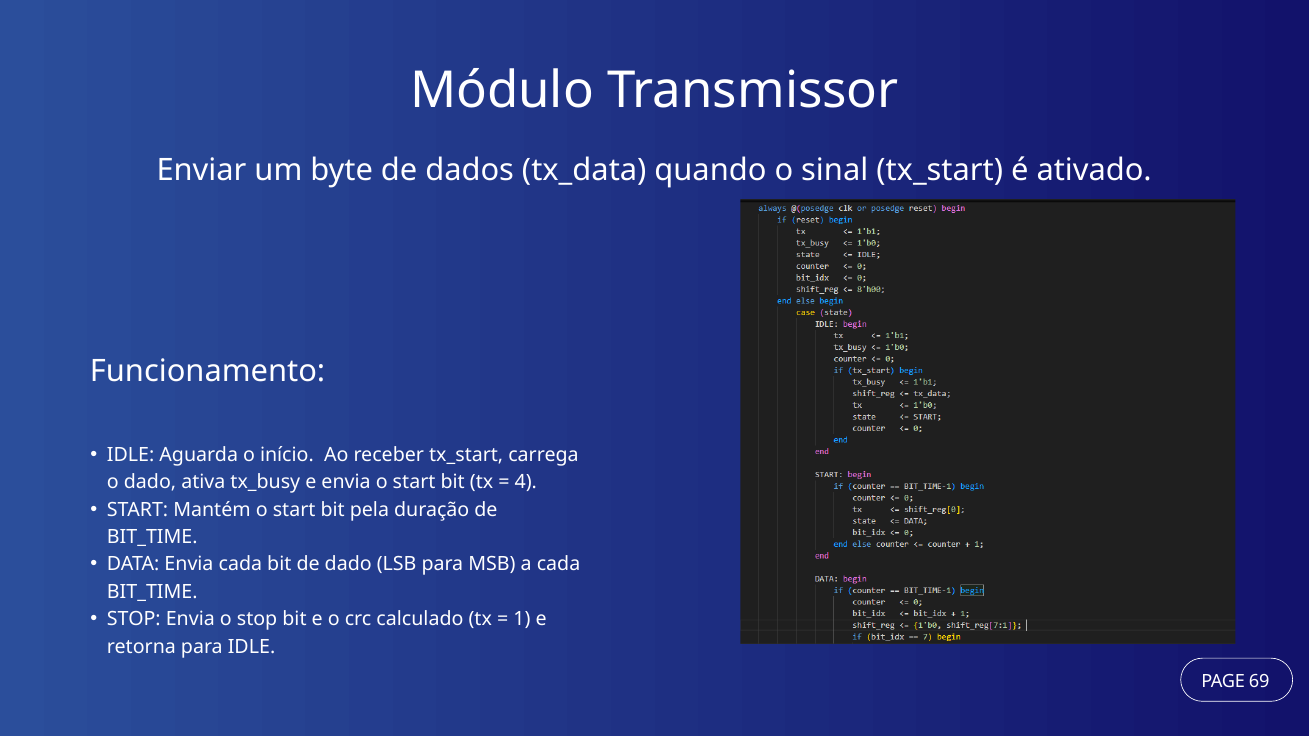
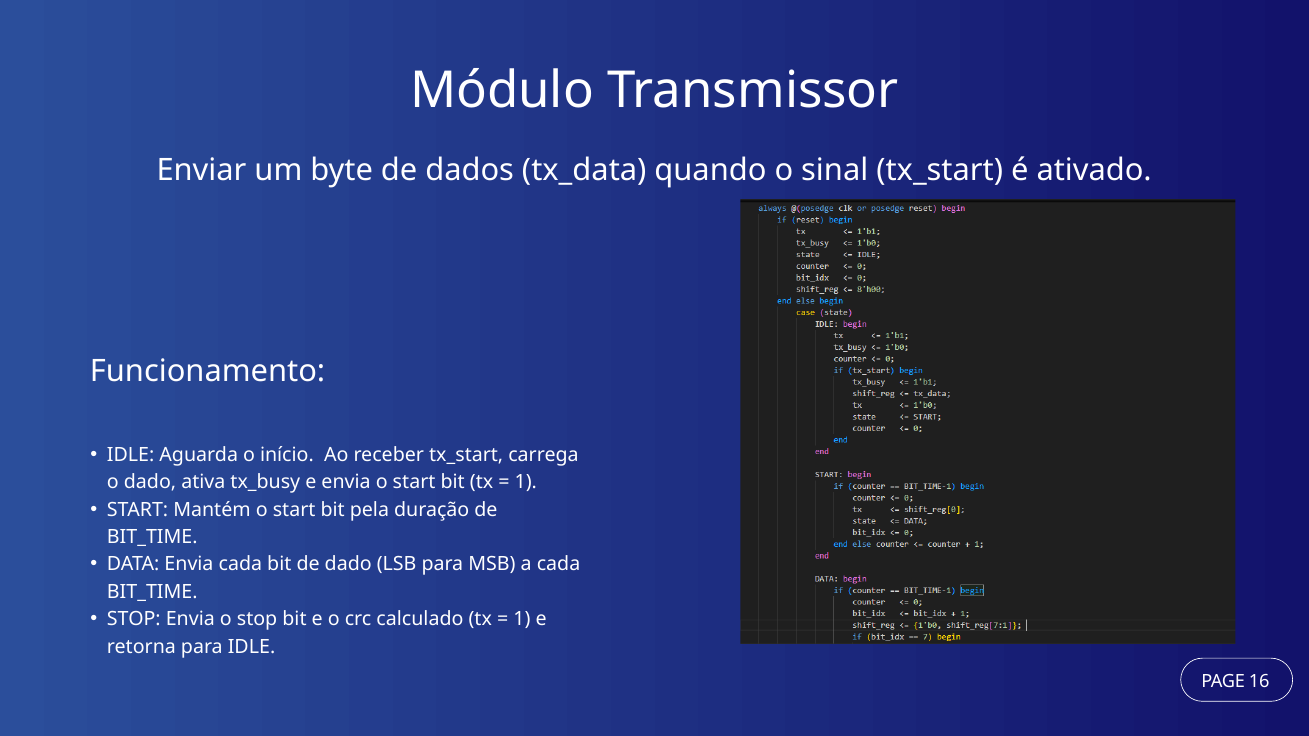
4 at (526, 482): 4 -> 1
69: 69 -> 16
